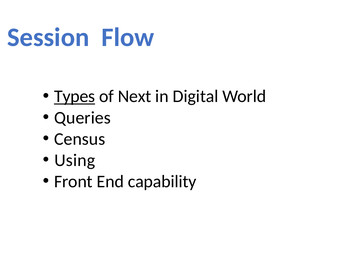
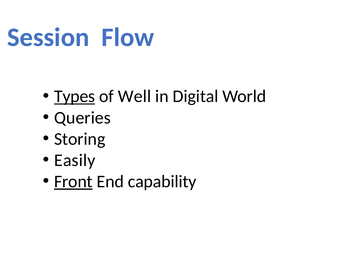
Next: Next -> Well
Census: Census -> Storing
Using: Using -> Easily
Front underline: none -> present
